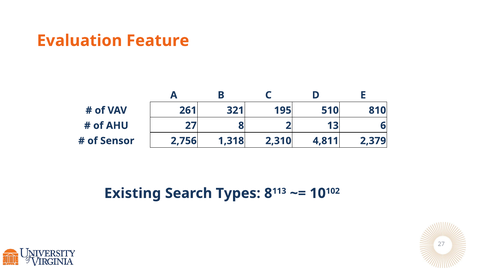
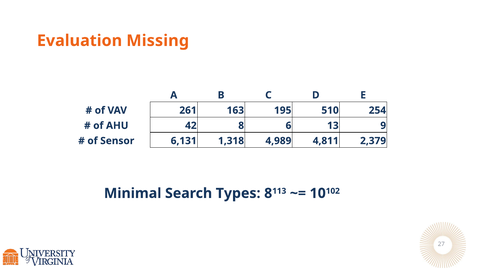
Feature: Feature -> Missing
321: 321 -> 163
810: 810 -> 254
AHU 27: 27 -> 42
2: 2 -> 6
6: 6 -> 9
2,756: 2,756 -> 6,131
2,310: 2,310 -> 4,989
Existing: Existing -> Minimal
